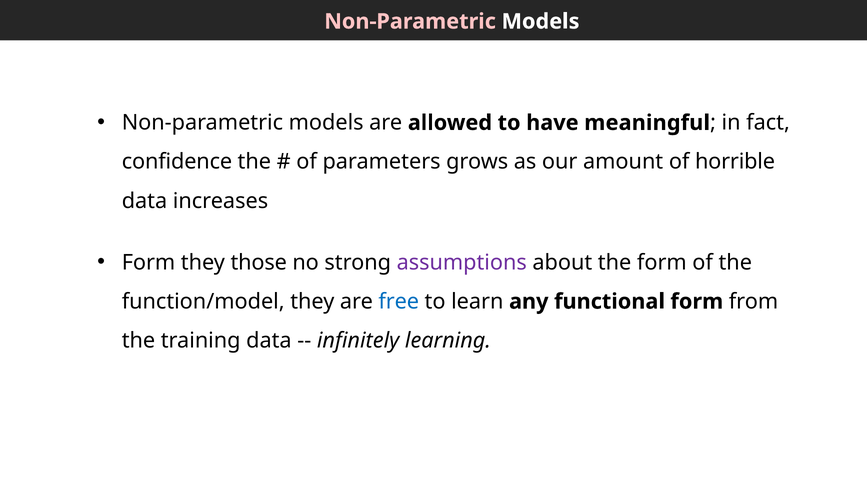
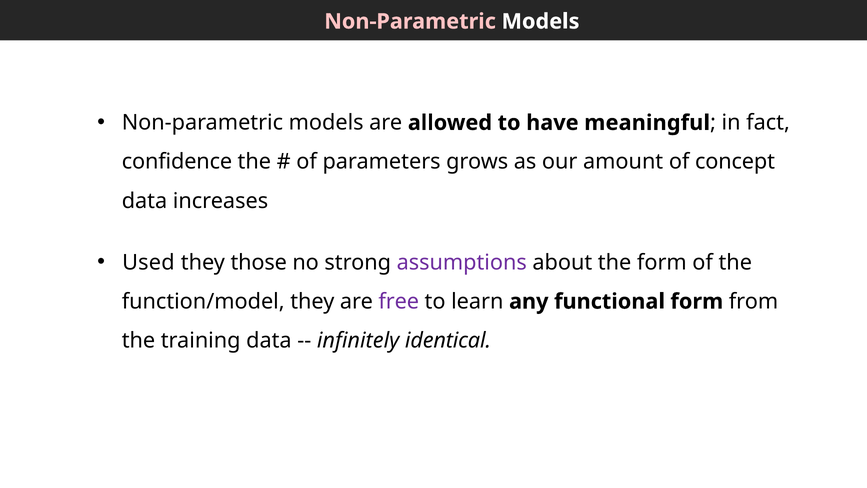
horrible: horrible -> concept
Form at (149, 262): Form -> Used
free colour: blue -> purple
learning: learning -> identical
